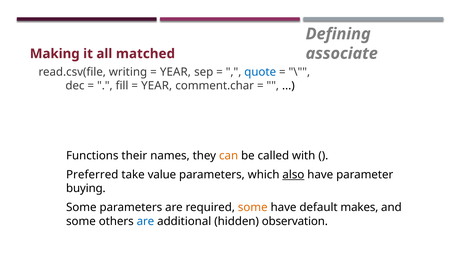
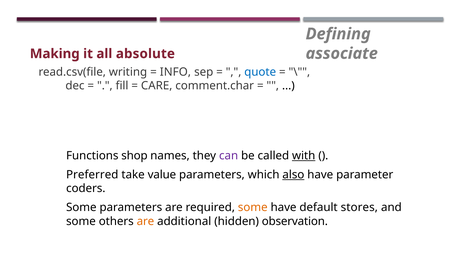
matched: matched -> absolute
YEAR at (175, 72): YEAR -> INFO
YEAR at (157, 86): YEAR -> CARE
their: their -> shop
can colour: orange -> purple
with underline: none -> present
buying: buying -> coders
makes: makes -> stores
are at (145, 221) colour: blue -> orange
